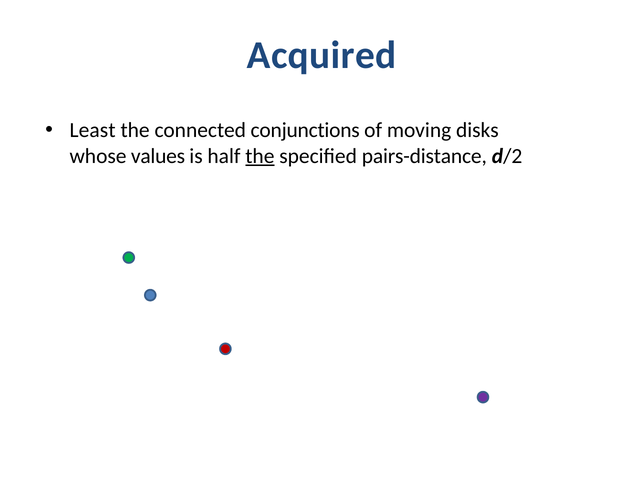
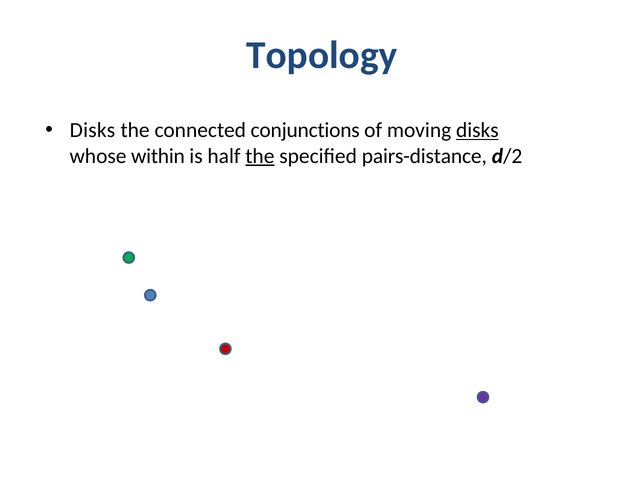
Acquired: Acquired -> Topology
Least at (93, 130): Least -> Disks
disks at (477, 130) underline: none -> present
values: values -> within
